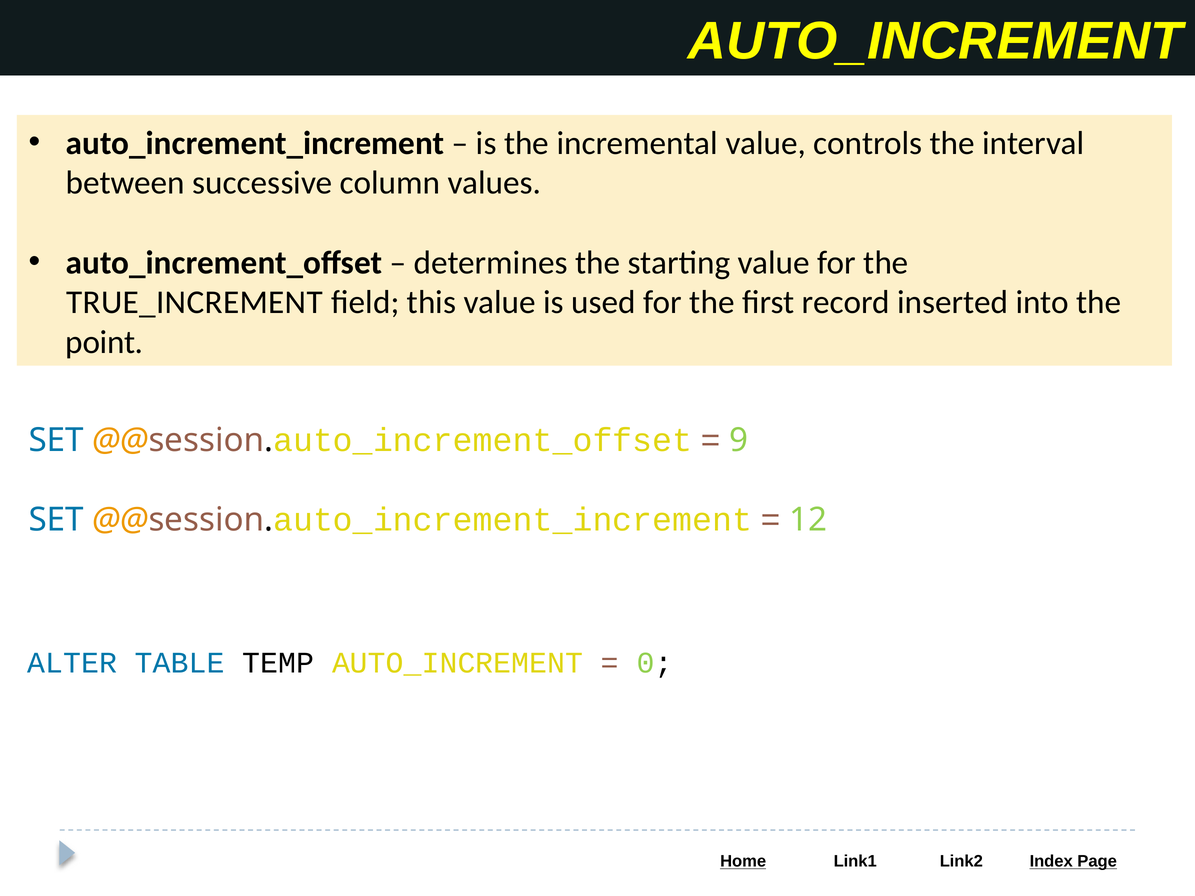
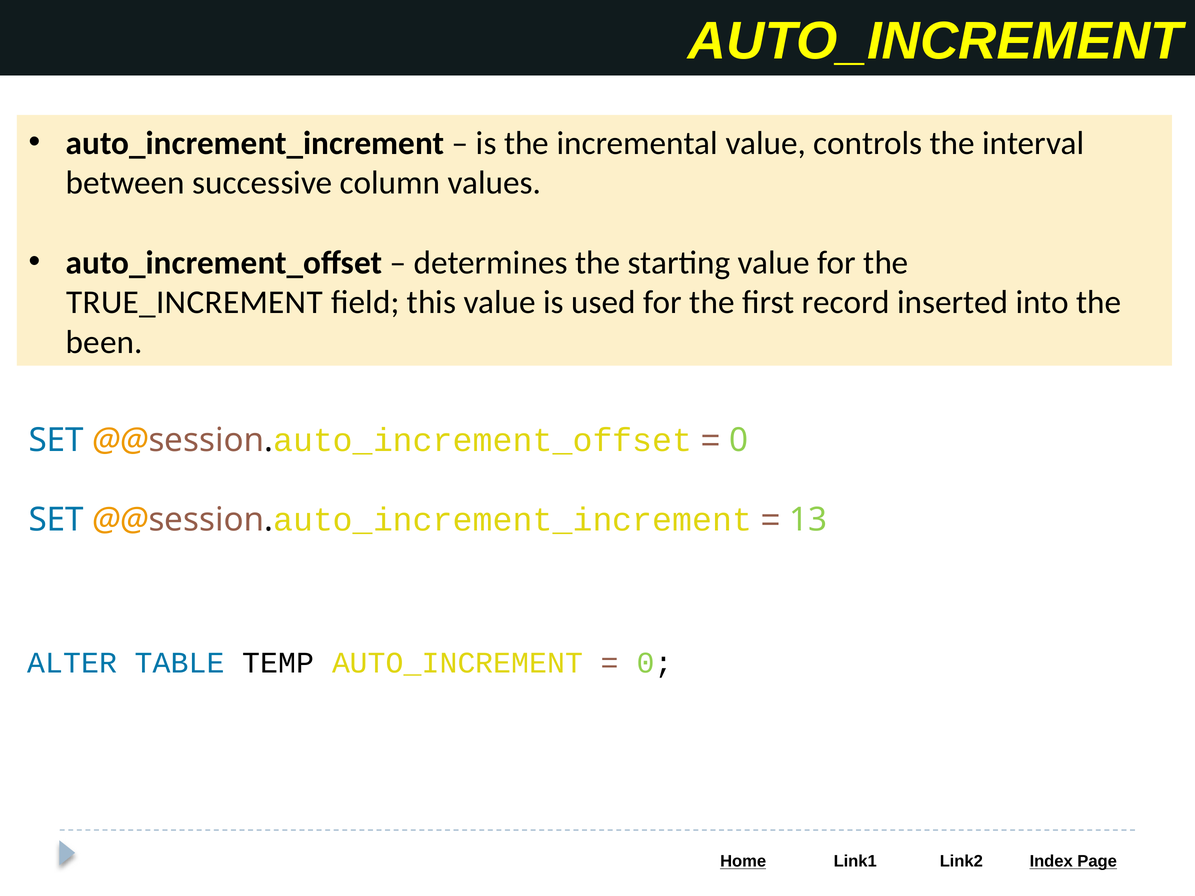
point: point -> been
9 at (739, 440): 9 -> 0
12: 12 -> 13
